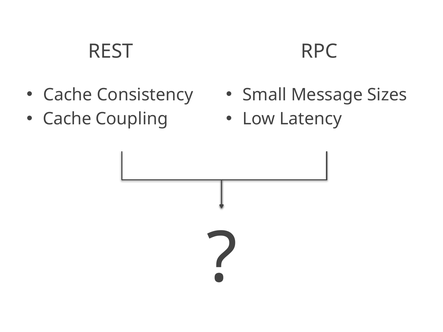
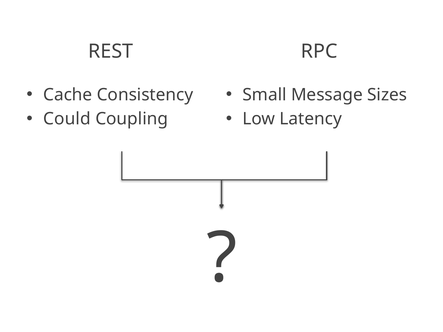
Cache at (67, 119): Cache -> Could
